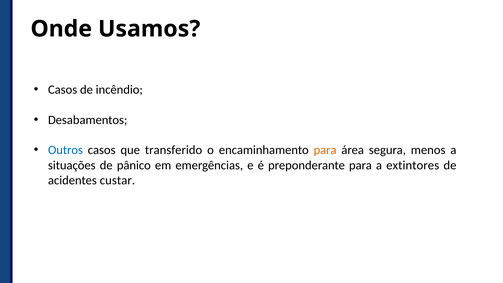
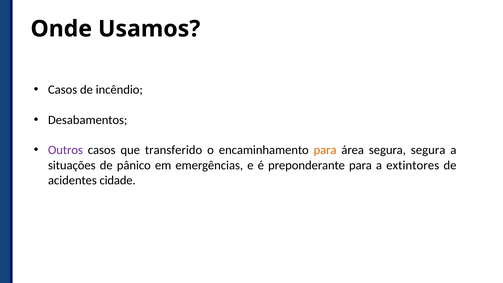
Outros colour: blue -> purple
segura menos: menos -> segura
custar: custar -> cidade
